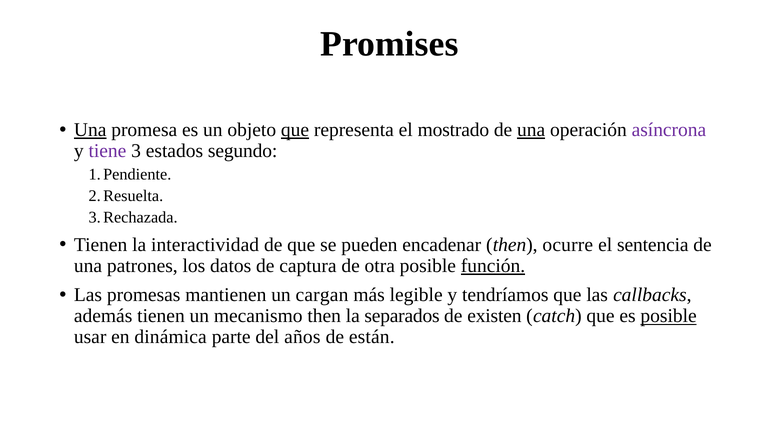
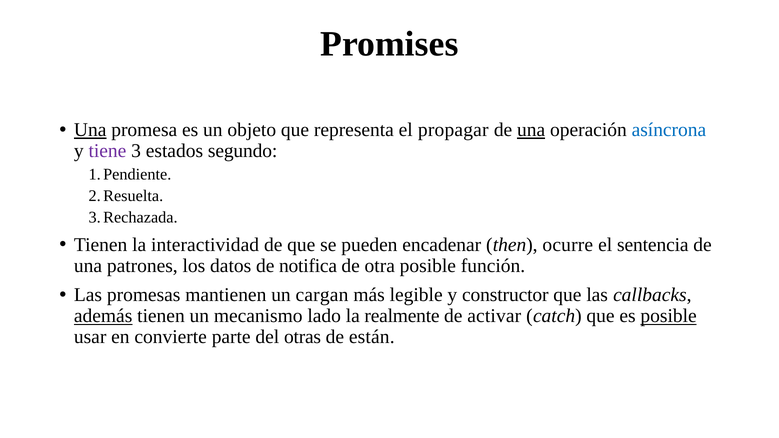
que at (295, 130) underline: present -> none
mostrado: mostrado -> propagar
asíncrona colour: purple -> blue
captura: captura -> notifica
función underline: present -> none
tendríamos: tendríamos -> constructor
además underline: none -> present
mecanismo then: then -> lado
separados: separados -> realmente
existen: existen -> activar
dinámica: dinámica -> convierte
años: años -> otras
